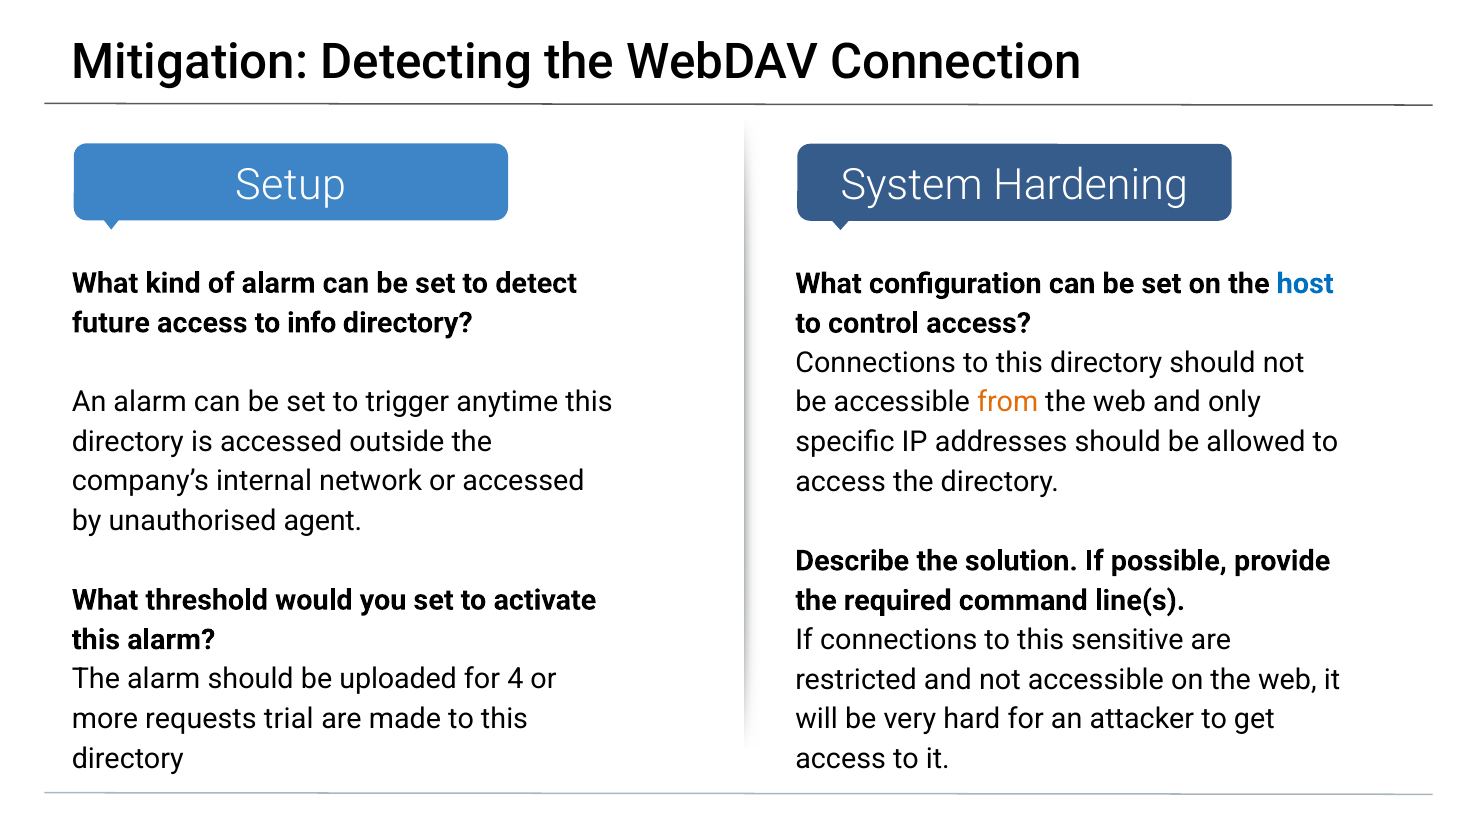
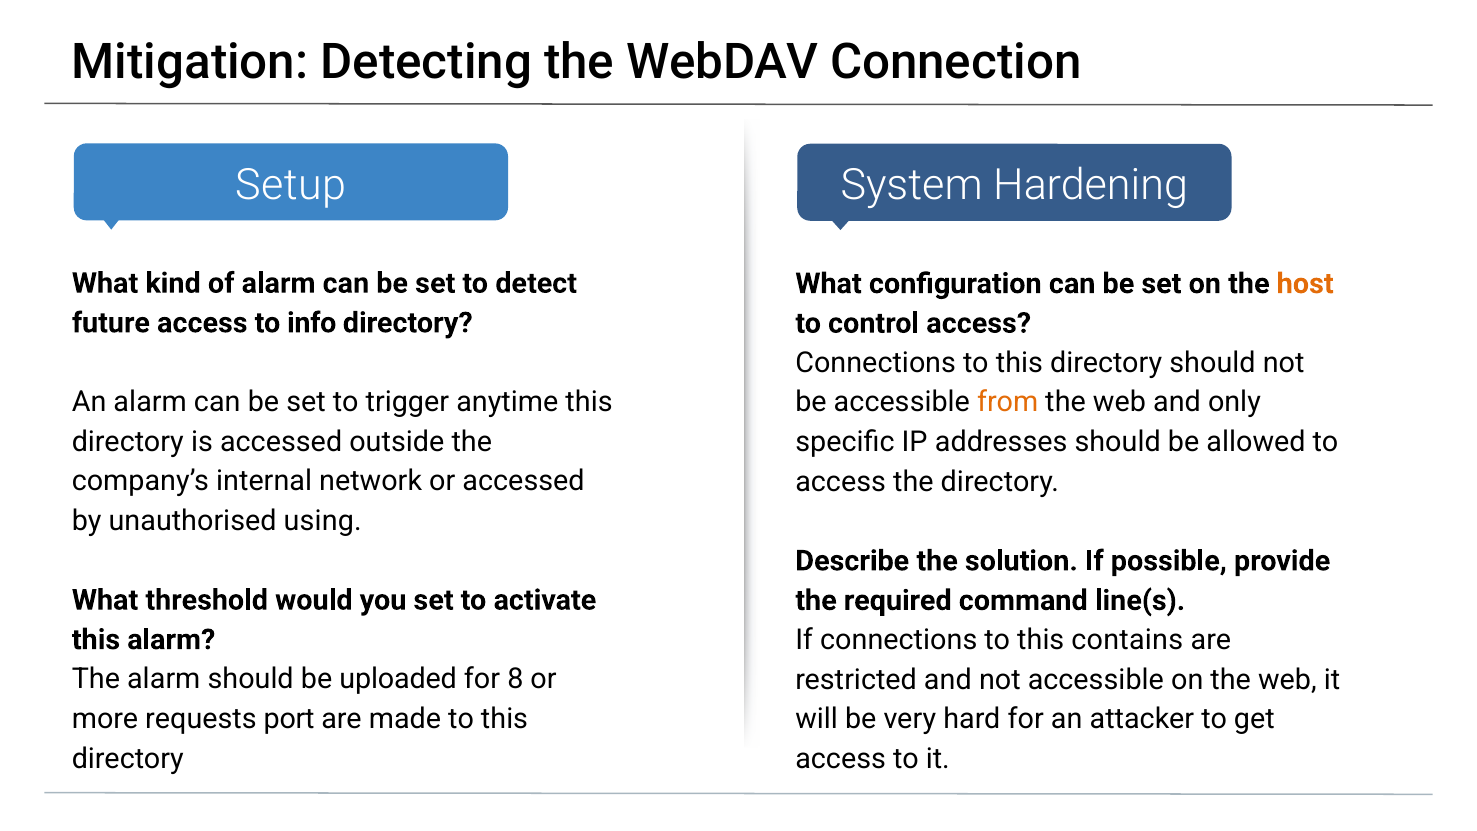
host colour: blue -> orange
agent: agent -> using
sensitive: sensitive -> contains
4: 4 -> 8
trial: trial -> port
